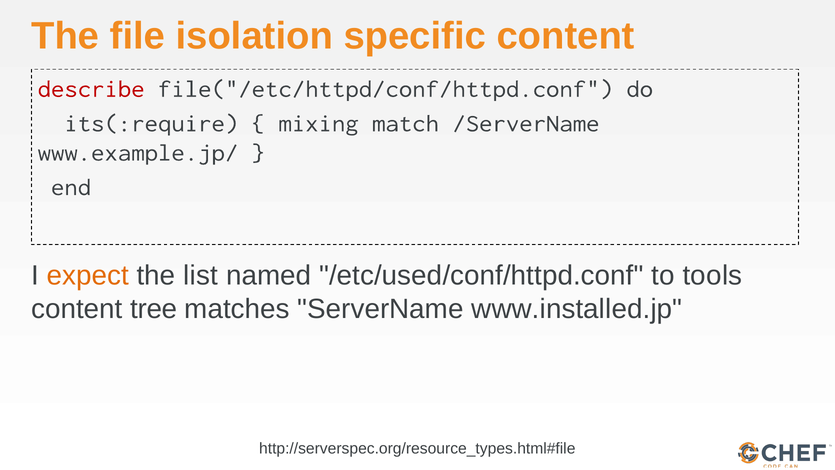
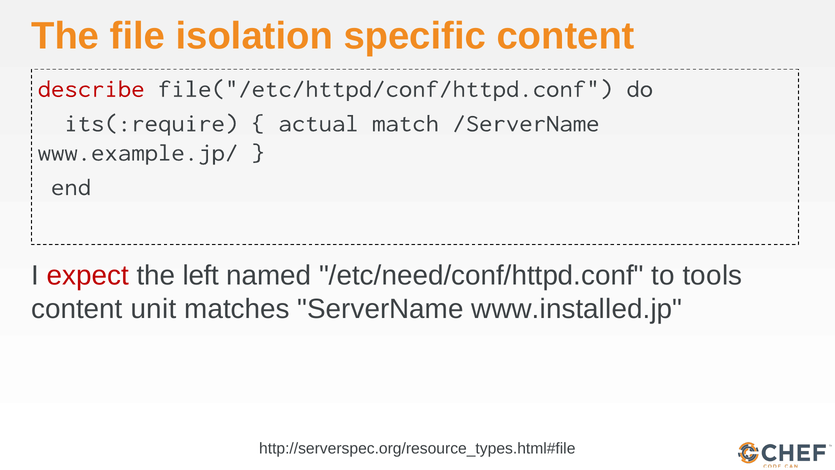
mixing: mixing -> actual
expect colour: orange -> red
list: list -> left
/etc/used/conf/httpd.conf: /etc/used/conf/httpd.conf -> /etc/need/conf/httpd.conf
tree: tree -> unit
